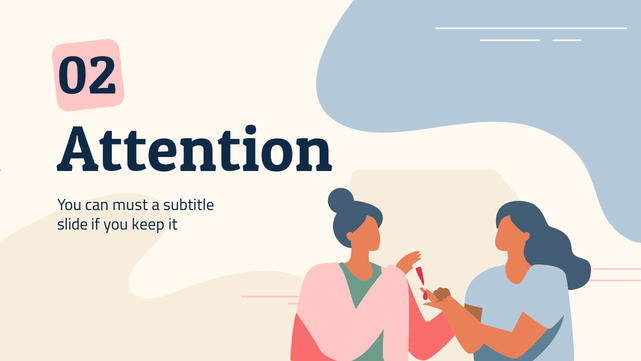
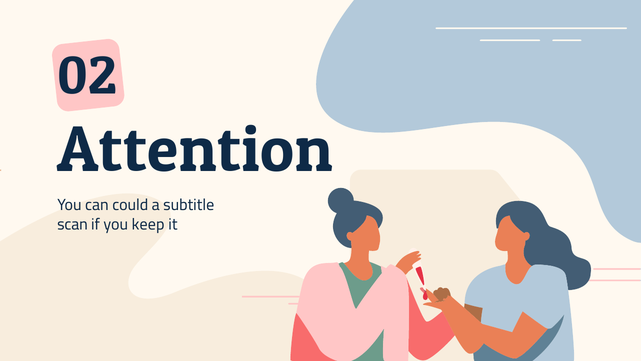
must: must -> could
slide: slide -> scan
